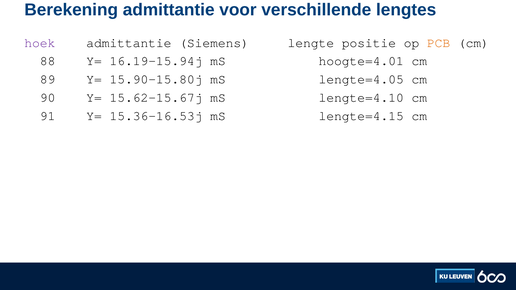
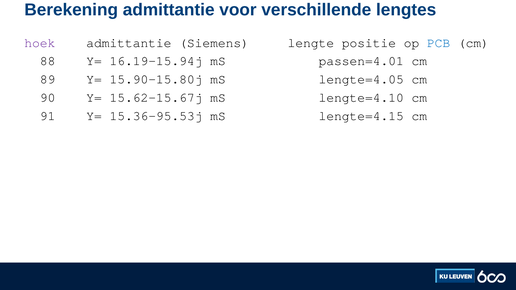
PCB colour: orange -> blue
hoogte=4.01: hoogte=4.01 -> passen=4.01
15.36-16.53j: 15.36-16.53j -> 15.36-95.53j
